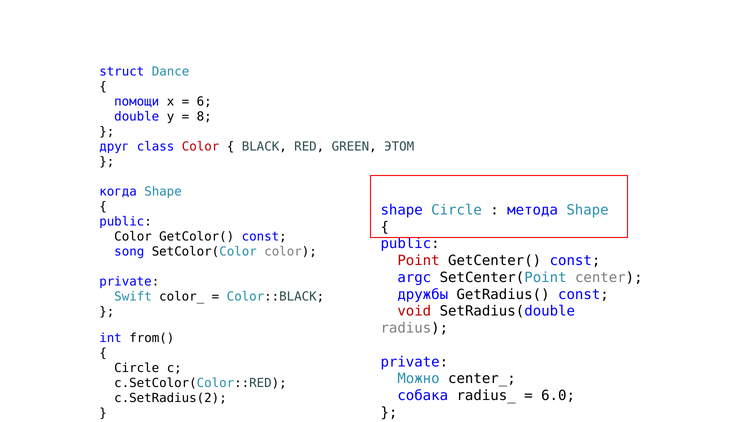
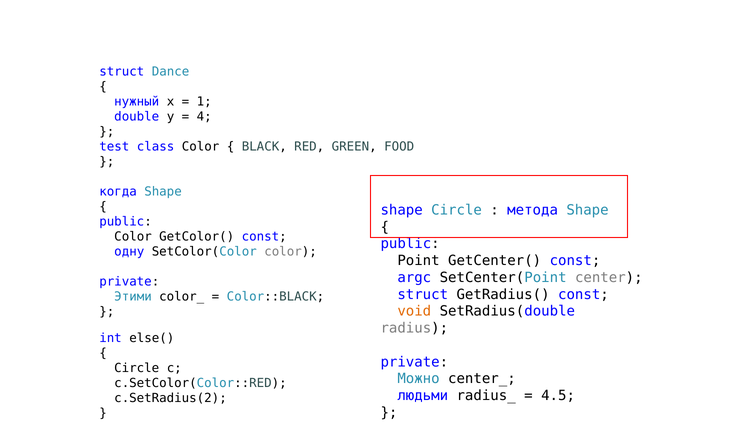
помощи: помощи -> нужный
6: 6 -> 1
8: 8 -> 4
друг: друг -> test
Color at (201, 146) colour: red -> black
ЭТОМ: ЭТОМ -> FOOD
song: song -> одну
Point colour: red -> black
дружбы at (423, 294): дружбы -> struct
Swift: Swift -> Этими
void colour: red -> orange
from(: from( -> else(
собака: собака -> людьми
6.0: 6.0 -> 4.5
